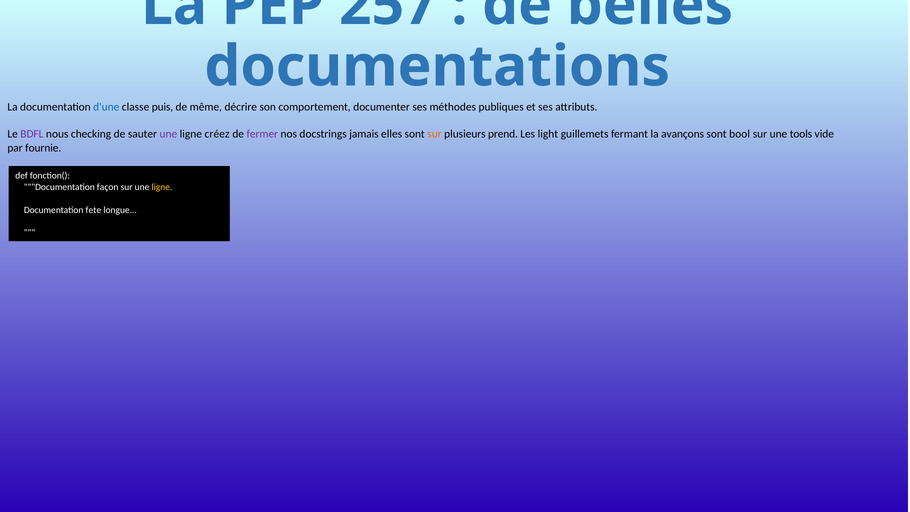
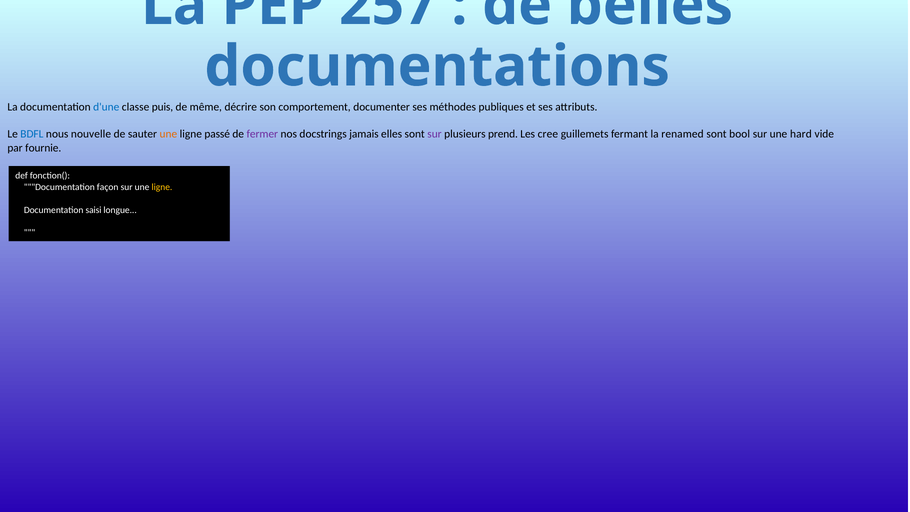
BDFL colour: purple -> blue
checking: checking -> nouvelle
une at (168, 134) colour: purple -> orange
créez: créez -> passé
sur at (434, 134) colour: orange -> purple
light: light -> cree
avançons: avançons -> renamed
tools: tools -> hard
fete: fete -> saisi
